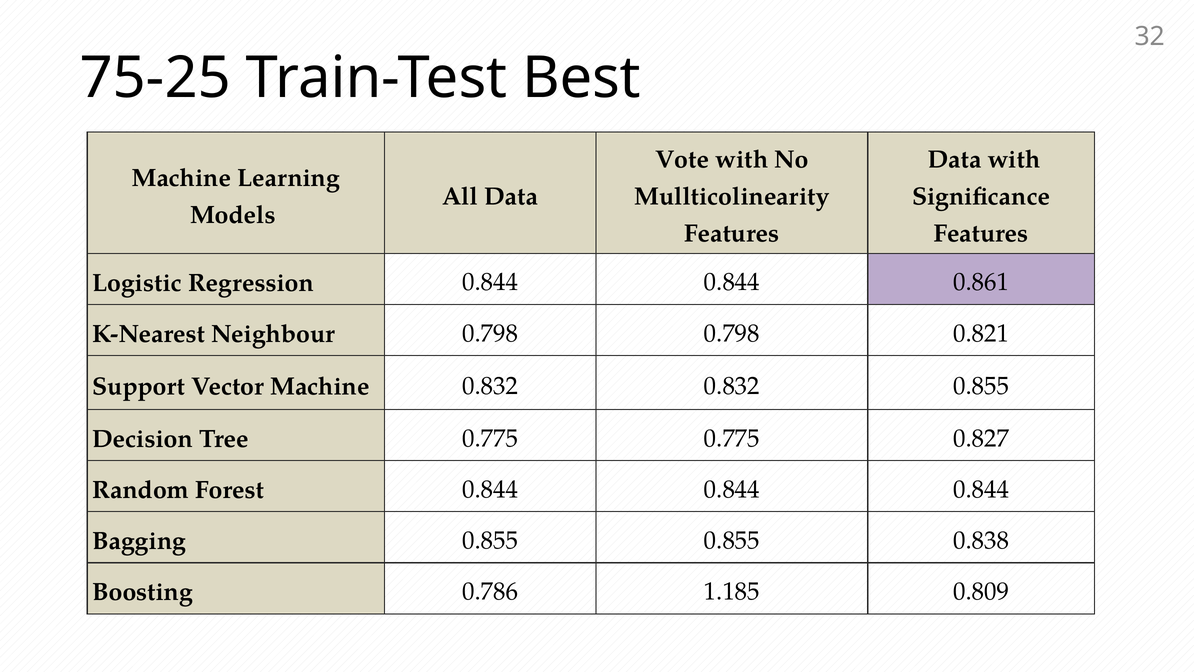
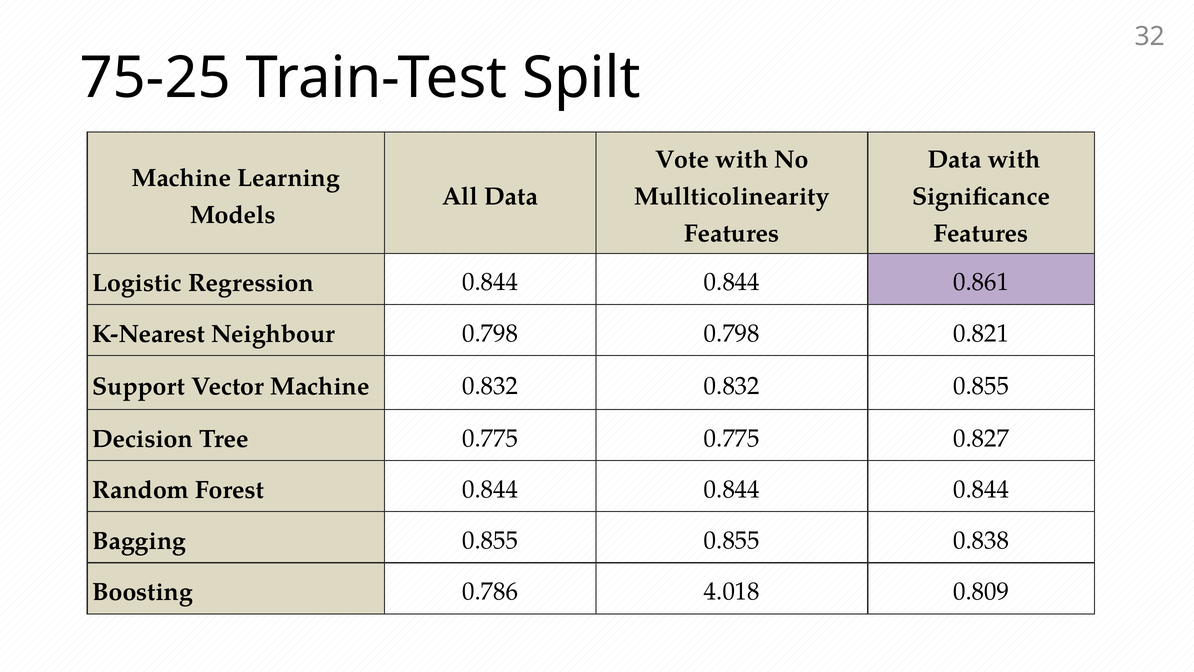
Best: Best -> Spilt
1.185: 1.185 -> 4.018
